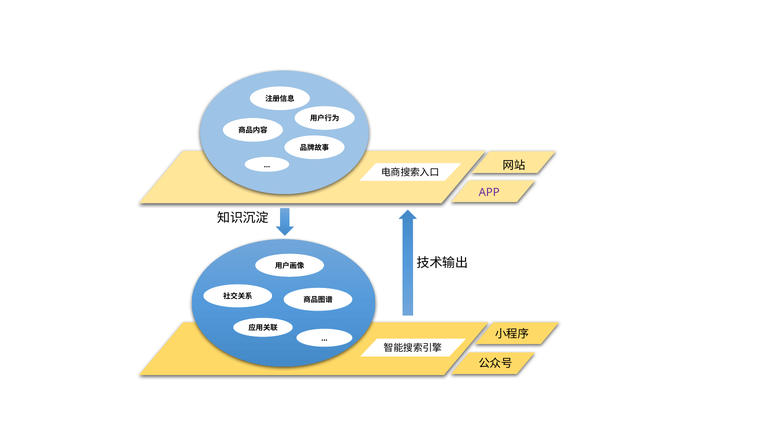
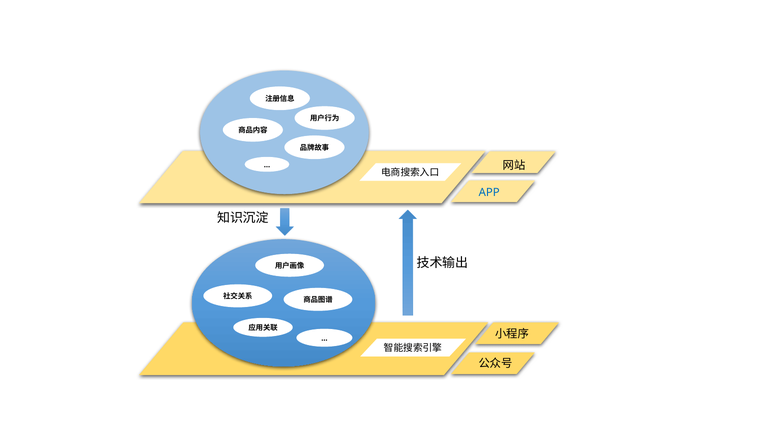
APP colour: purple -> blue
